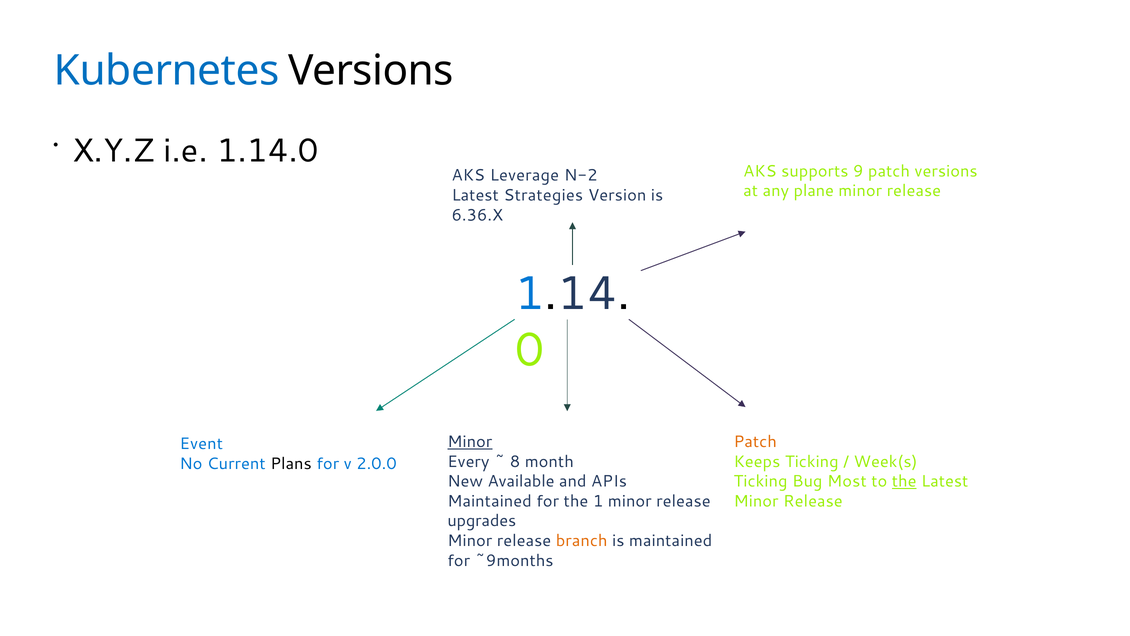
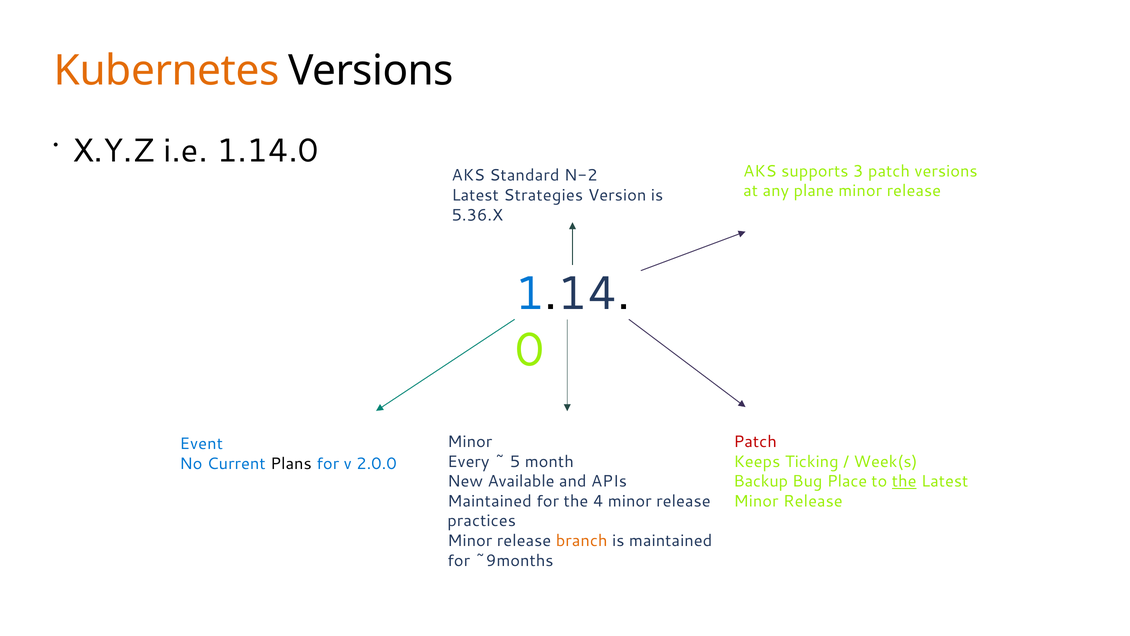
Kubernetes colour: blue -> orange
9: 9 -> 3
Leverage: Leverage -> Standard
6.36.X: 6.36.X -> 5.36.X
Minor at (470, 442) underline: present -> none
Patch at (755, 442) colour: orange -> red
8: 8 -> 5
Ticking at (761, 481): Ticking -> Backup
Most: Most -> Place
1: 1 -> 4
upgrades: upgrades -> practices
